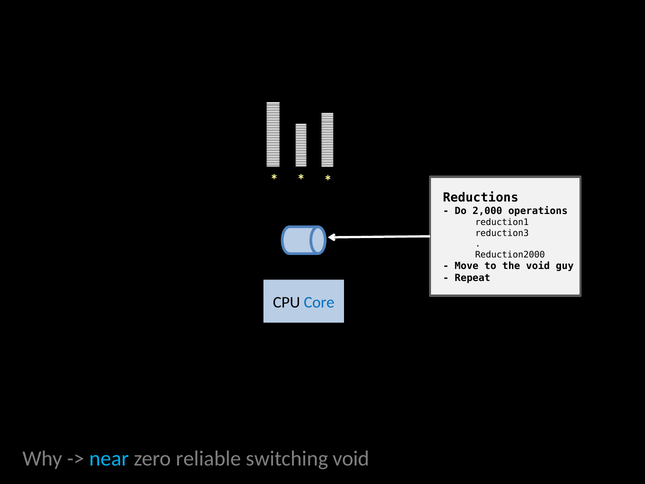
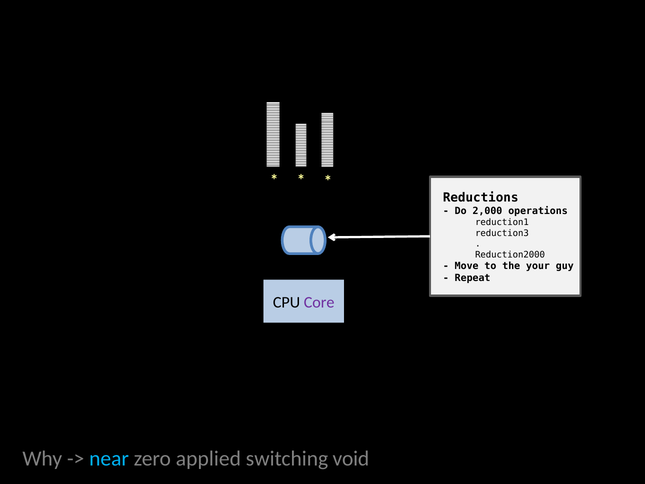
the void: void -> your
Core colour: blue -> purple
reliable: reliable -> applied
